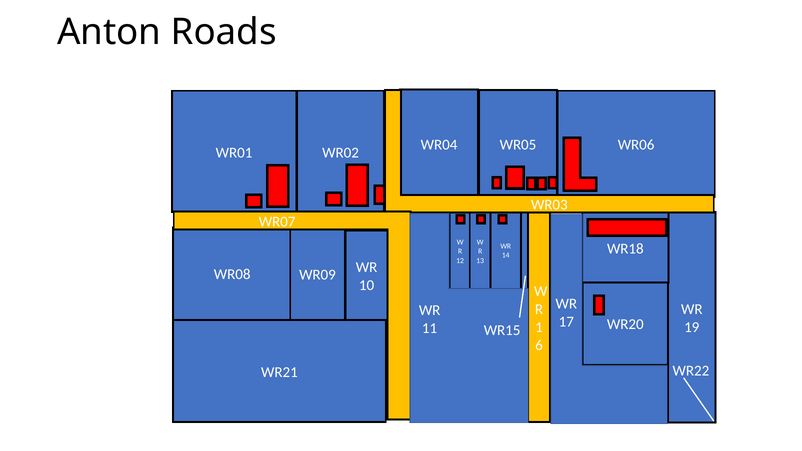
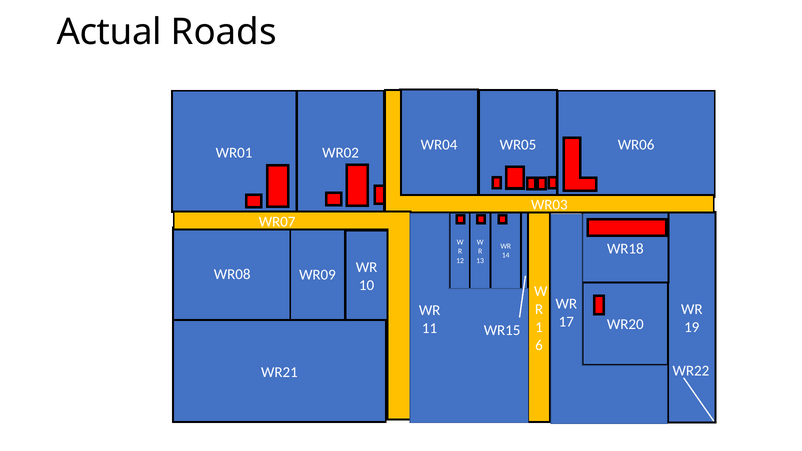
Anton: Anton -> Actual
